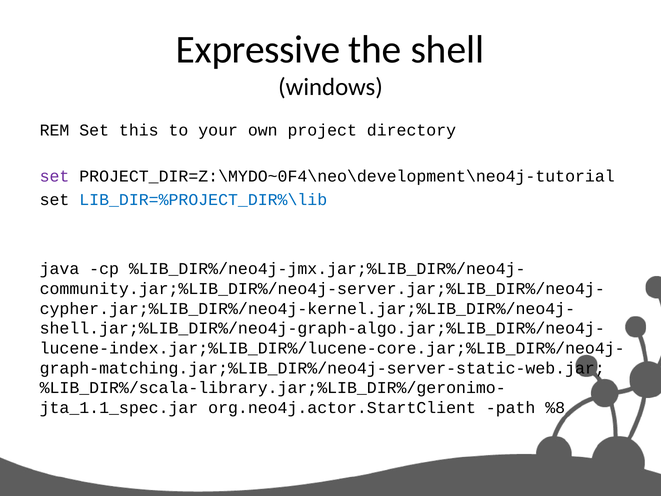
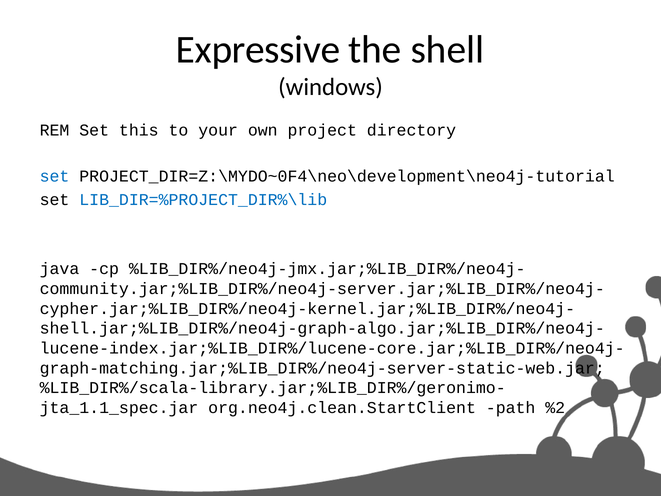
set at (55, 176) colour: purple -> blue
org.neo4j.actor.StartClient: org.neo4j.actor.StartClient -> org.neo4j.clean.StartClient
%8: %8 -> %2
